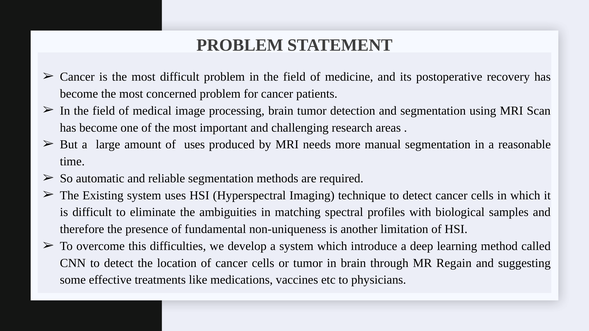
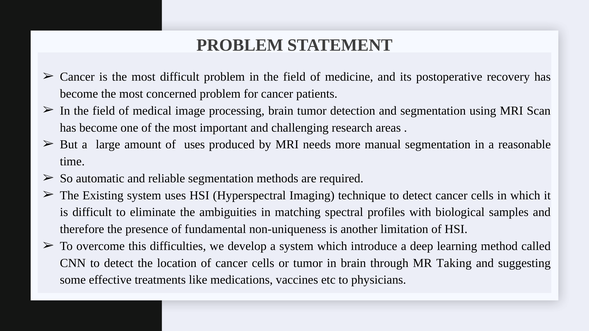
Regain: Regain -> Taking
